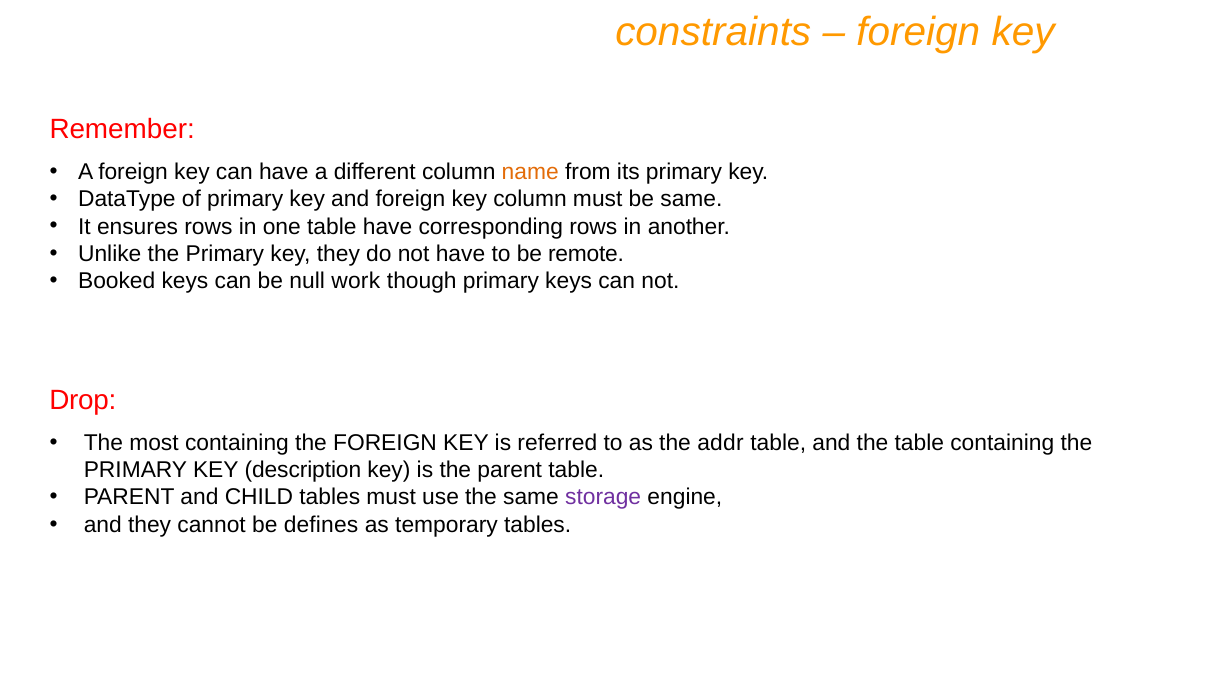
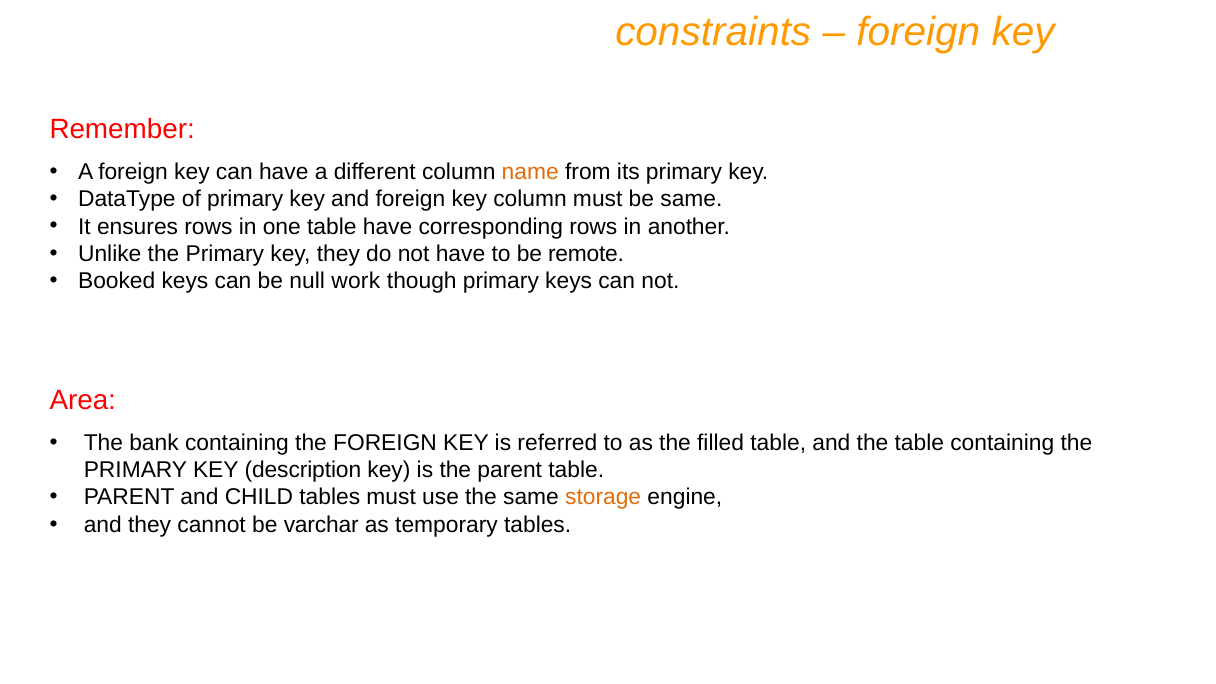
Drop: Drop -> Area
most: most -> bank
addr: addr -> filled
storage colour: purple -> orange
defines: defines -> varchar
